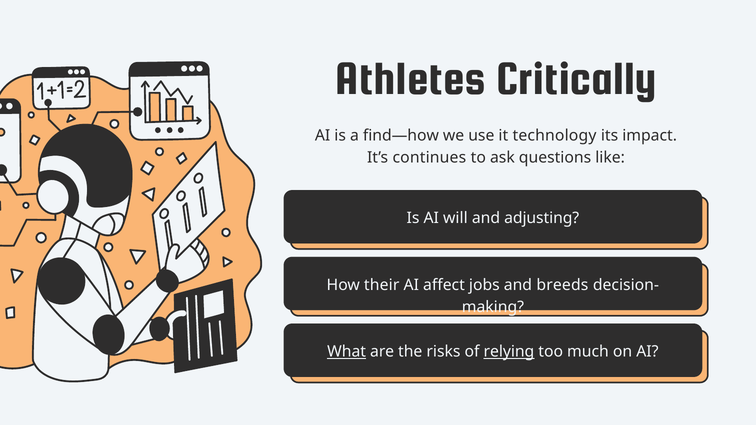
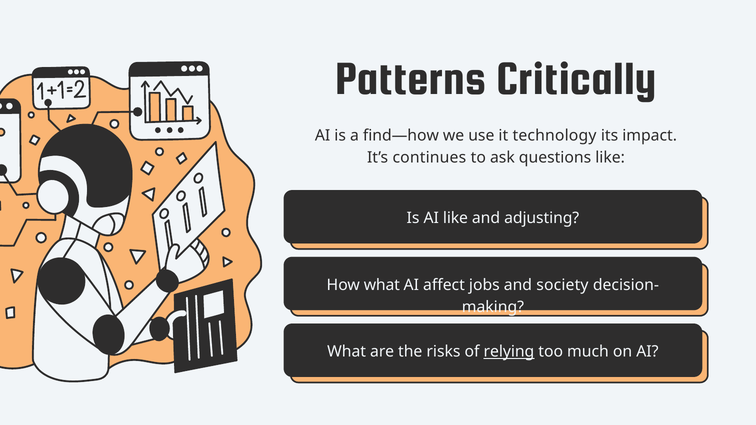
Athletes: Athletes -> Patterns
AI will: will -> like
How their: their -> what
breeds: breeds -> society
What at (347, 352) underline: present -> none
